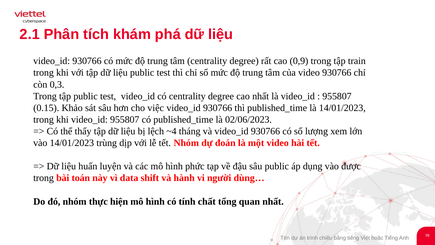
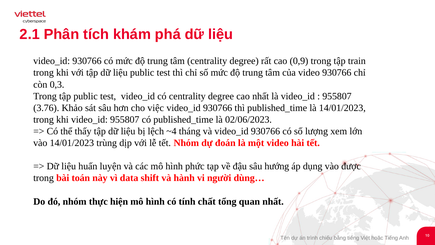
0.15: 0.15 -> 3.76
sâu public: public -> hướng
